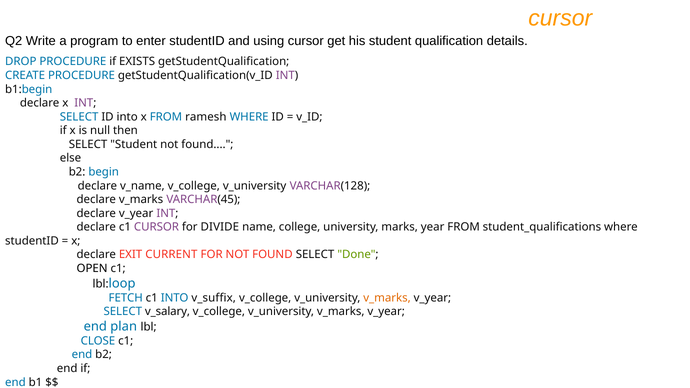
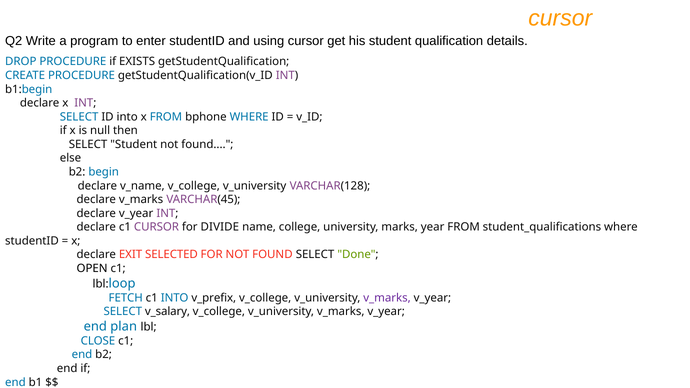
ramesh: ramesh -> bphone
CURRENT: CURRENT -> SELECTED
v_suffix: v_suffix -> v_prefix
v_marks at (387, 298) colour: orange -> purple
